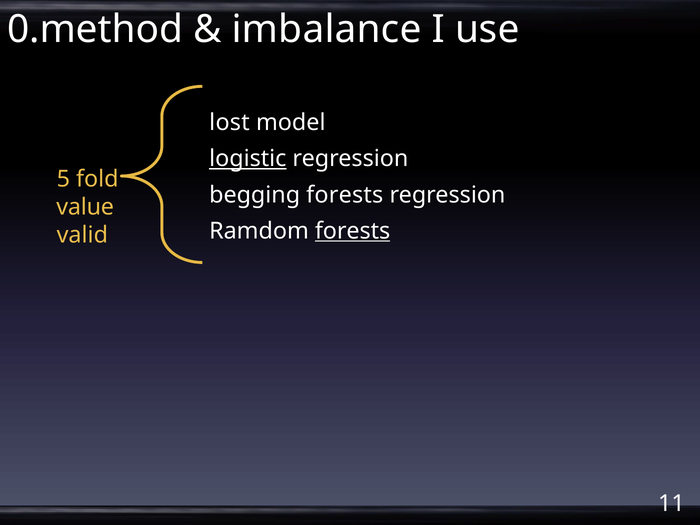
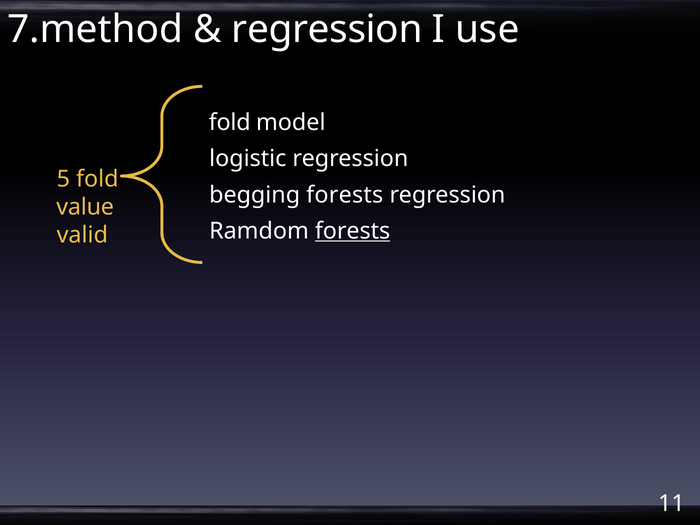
0.method: 0.method -> 7.method
imbalance at (327, 30): imbalance -> regression
lost at (229, 122): lost -> fold
logistic underline: present -> none
